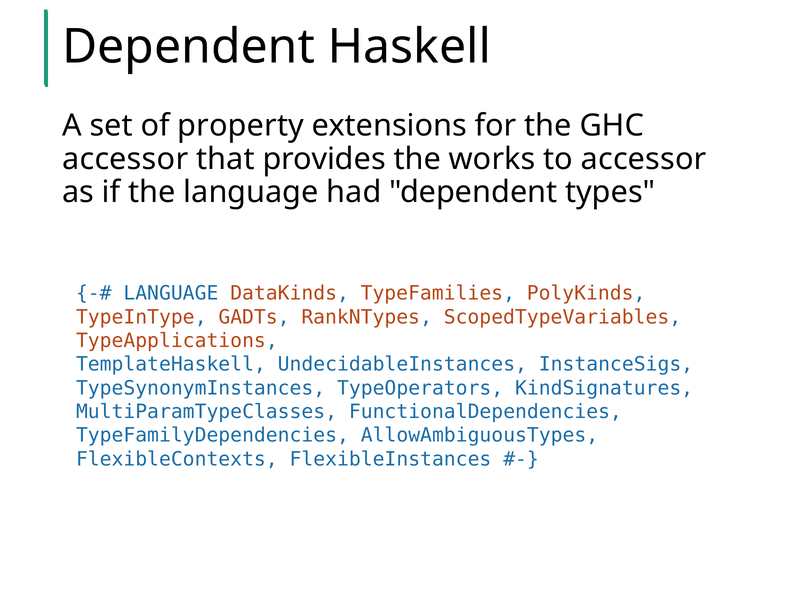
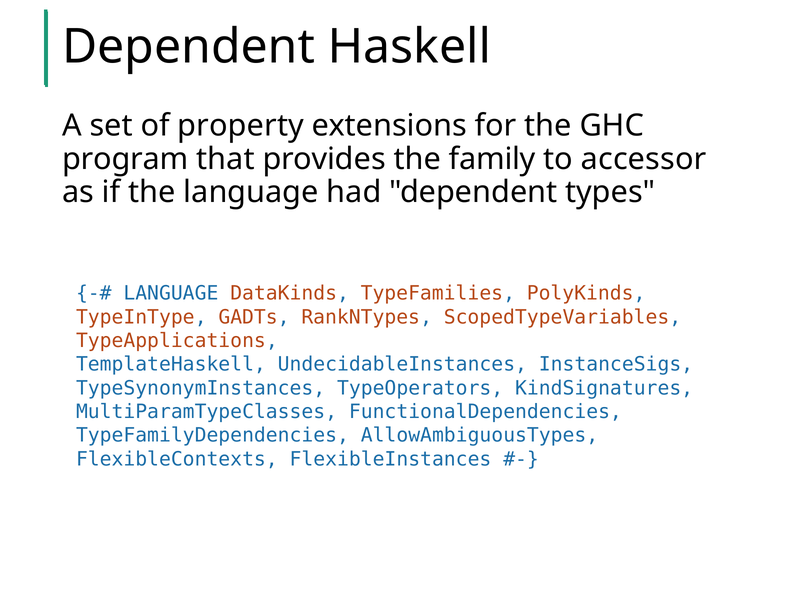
accessor at (125, 159): accessor -> program
works: works -> family
